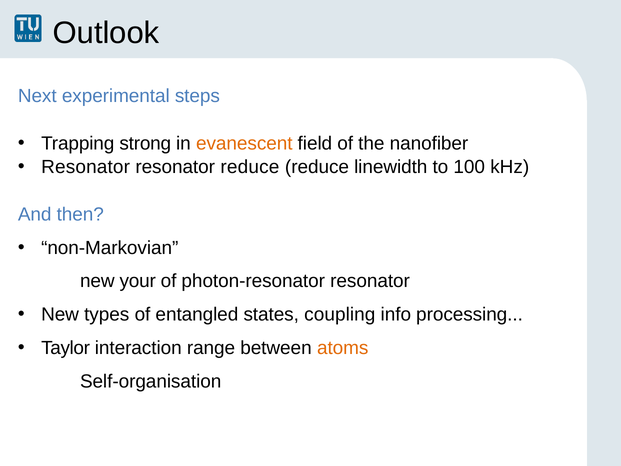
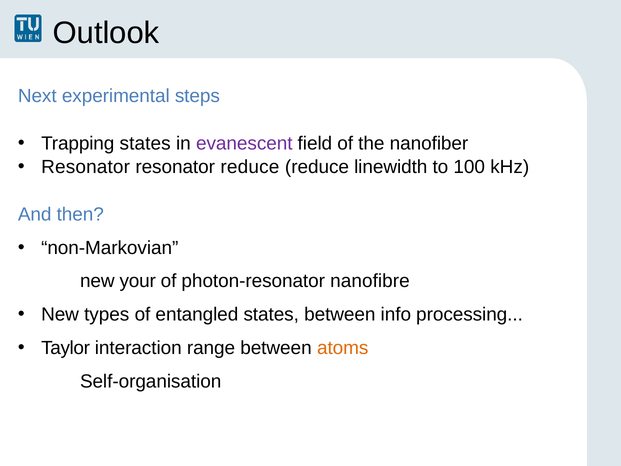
Trapping strong: strong -> states
evanescent colour: orange -> purple
photon-resonator resonator: resonator -> nanofibre
states coupling: coupling -> between
